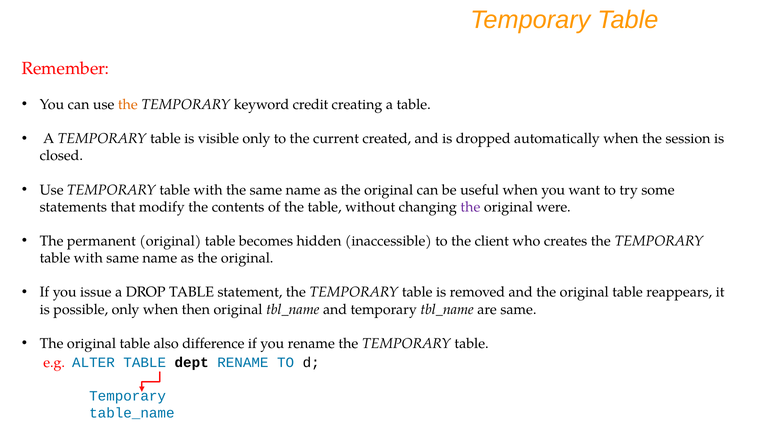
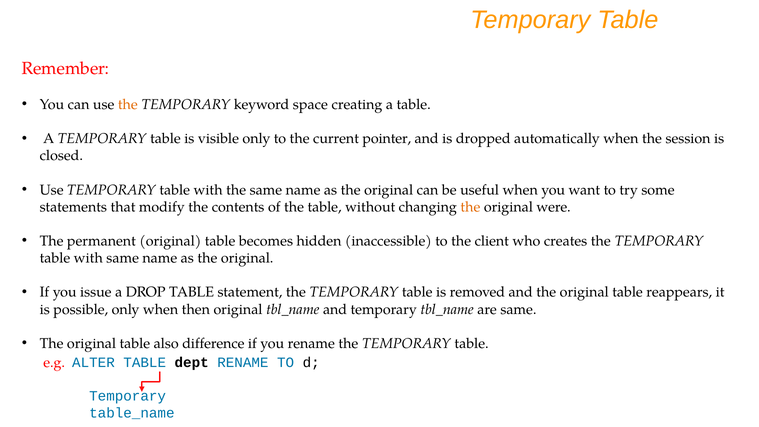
credit: credit -> space
created: created -> pointer
the at (470, 207) colour: purple -> orange
